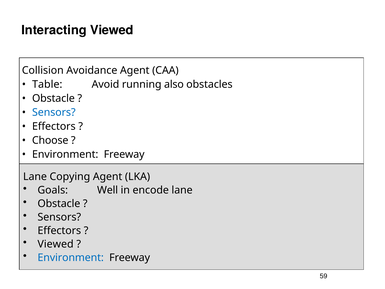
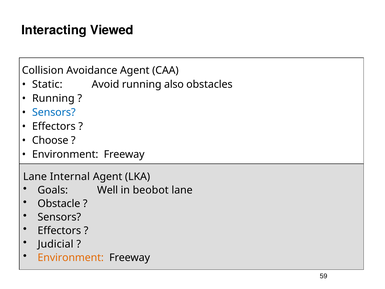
Table: Table -> Static
Obstacle at (53, 98): Obstacle -> Running
Copying: Copying -> Internal
encode: encode -> beobot
Viewed at (56, 244): Viewed -> Judicial
Environment at (71, 257) colour: blue -> orange
